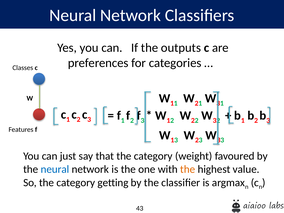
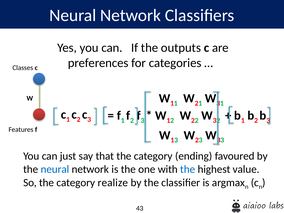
weight: weight -> ending
the at (188, 169) colour: orange -> blue
getting: getting -> realize
